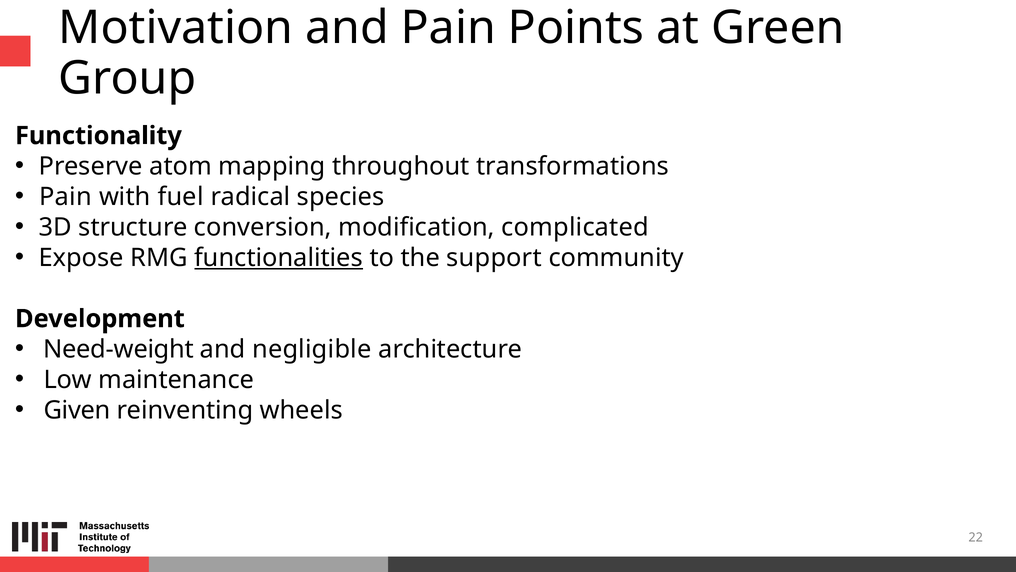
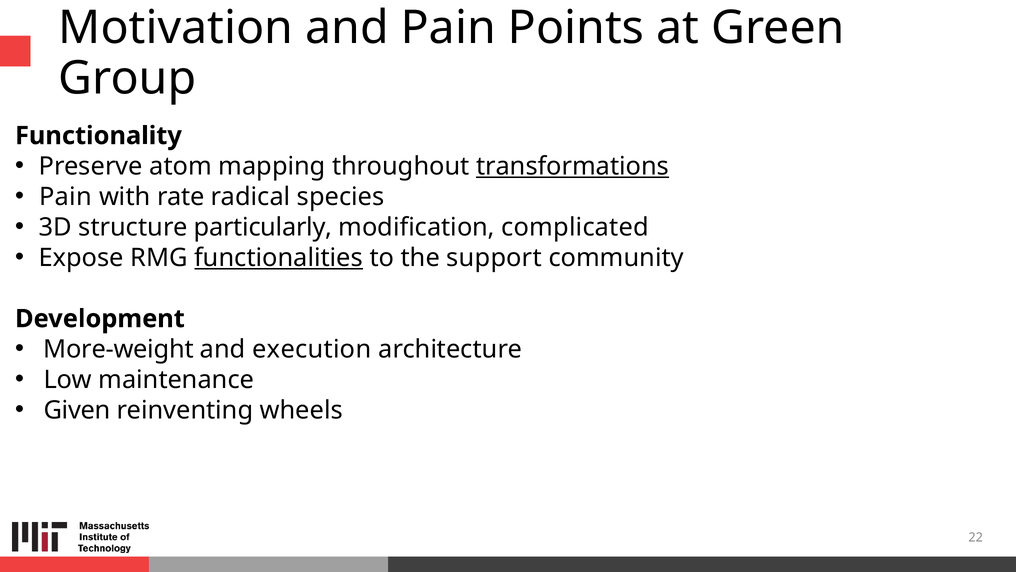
transformations underline: none -> present
fuel: fuel -> rate
conversion: conversion -> particularly
Need-weight: Need-weight -> More-weight
negligible: negligible -> execution
